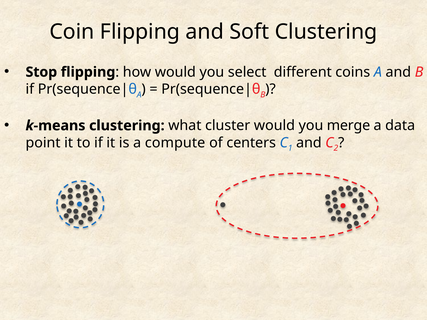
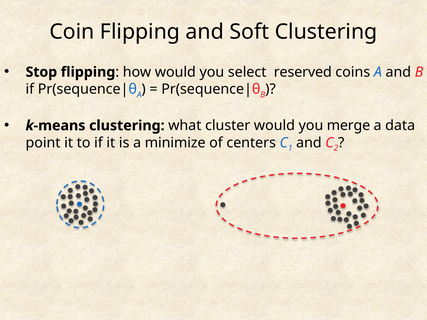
different: different -> reserved
compute: compute -> minimize
